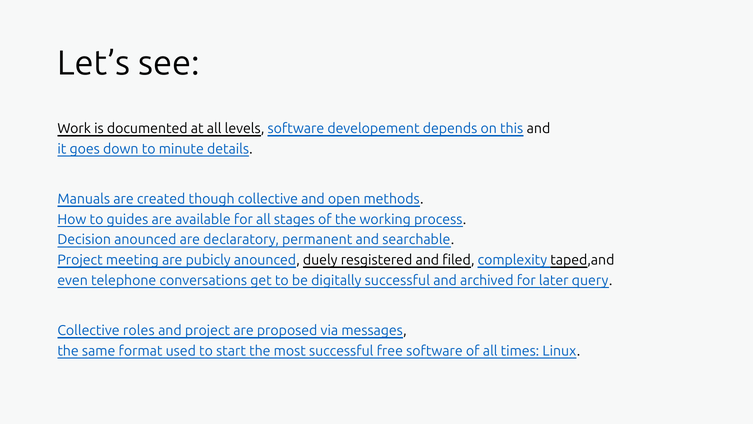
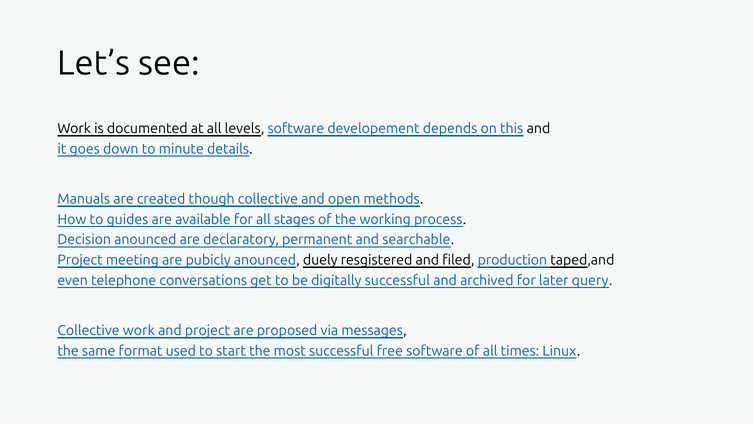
complexity: complexity -> production
Collective roles: roles -> work
